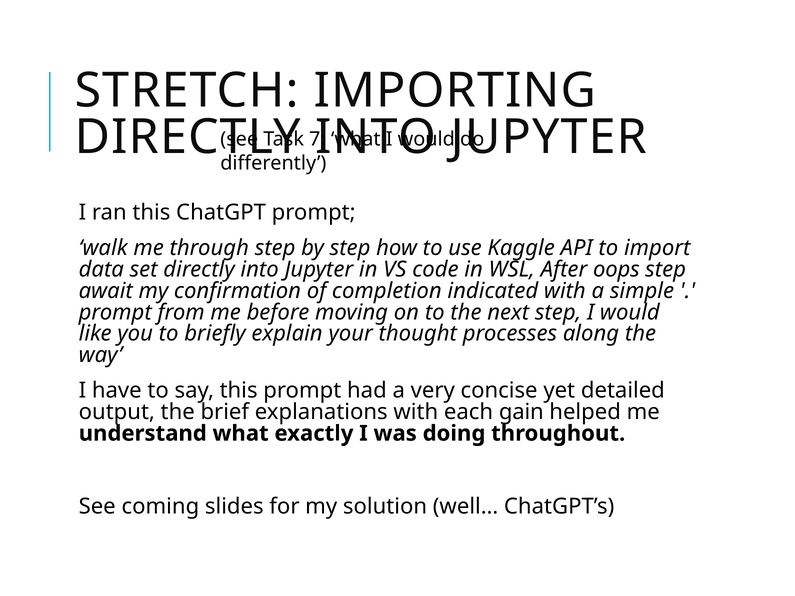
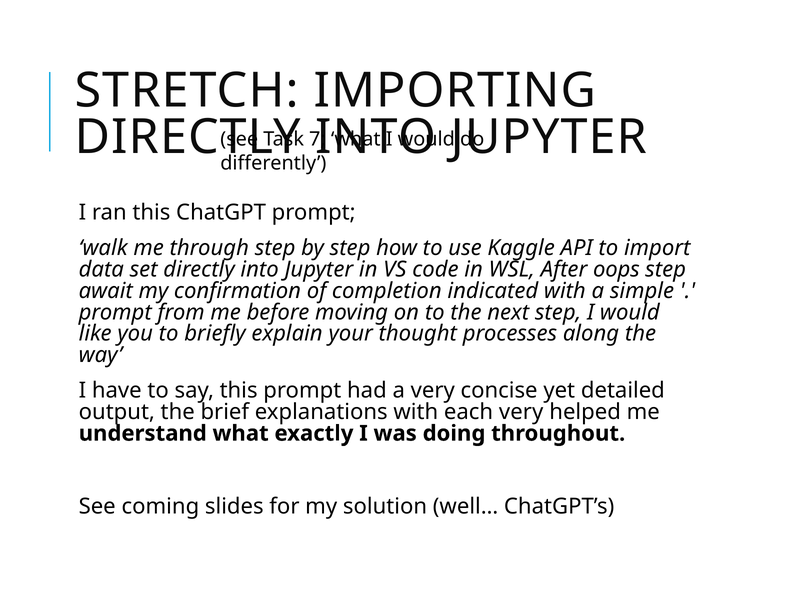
each gain: gain -> very
